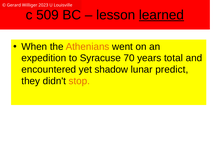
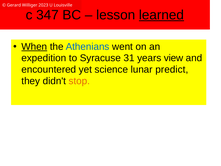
509: 509 -> 347
When underline: none -> present
Athenians colour: orange -> blue
70: 70 -> 31
total: total -> view
shadow: shadow -> science
